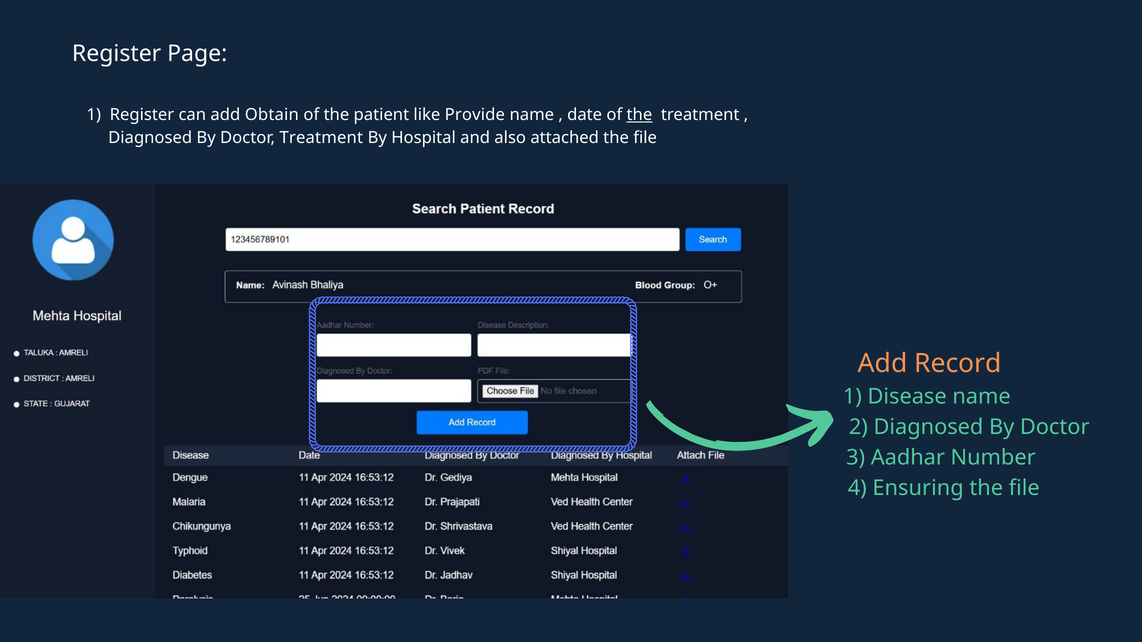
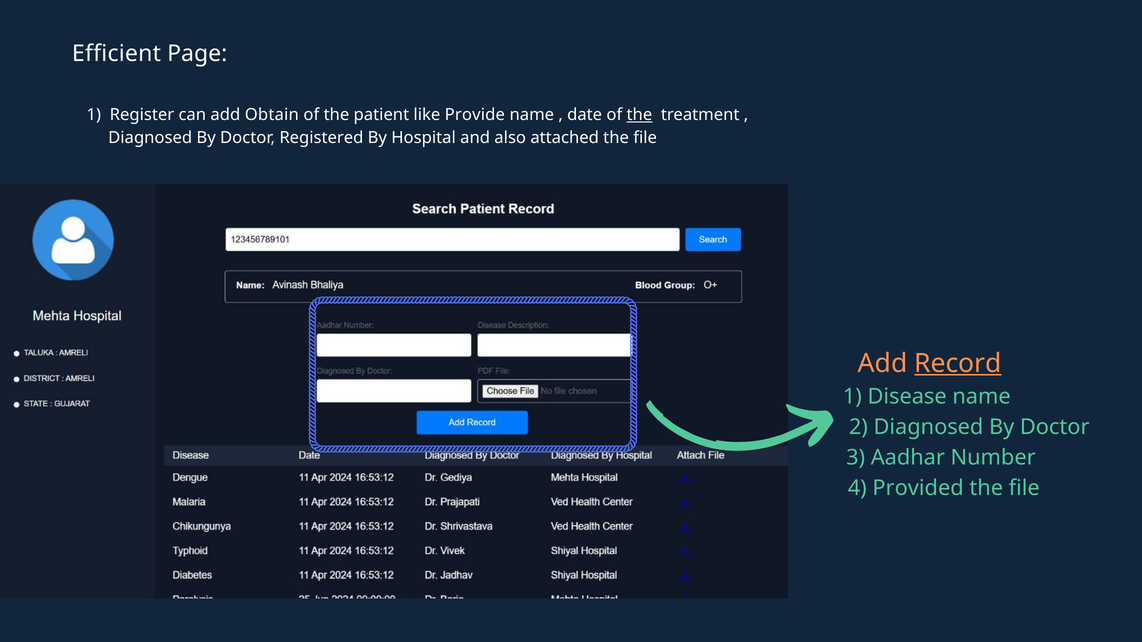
Register at (117, 54): Register -> Efficient
Doctor Treatment: Treatment -> Registered
Record underline: none -> present
Ensuring: Ensuring -> Provided
